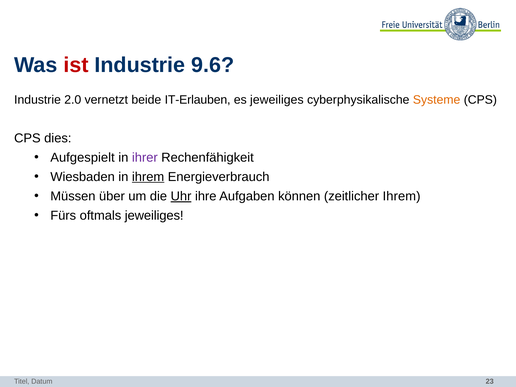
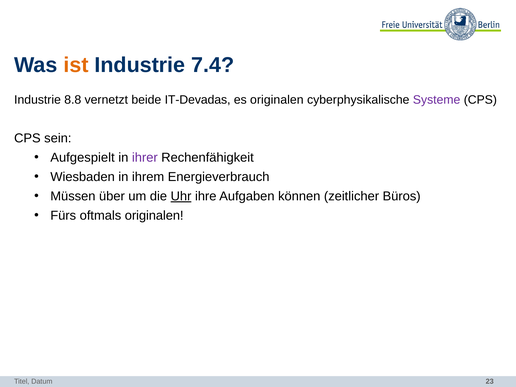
ist colour: red -> orange
9.6: 9.6 -> 7.4
2.0: 2.0 -> 8.8
IT-Erlauben: IT-Erlauben -> IT-Devadas
es jeweiliges: jeweiliges -> originalen
Systeme colour: orange -> purple
dies: dies -> sein
ihrem at (148, 177) underline: present -> none
zeitlicher Ihrem: Ihrem -> Büros
oftmals jeweiliges: jeweiliges -> originalen
